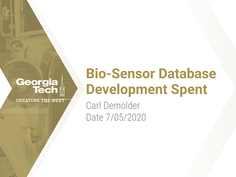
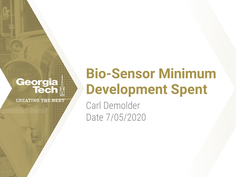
Database: Database -> Minimum
